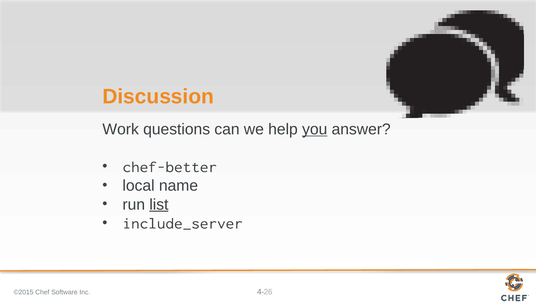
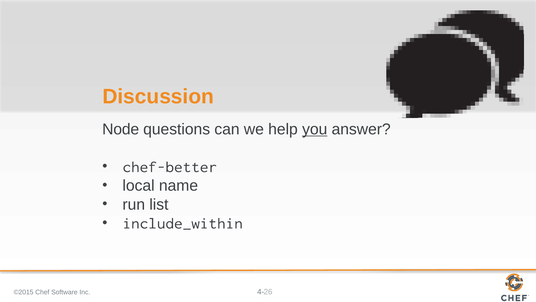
Work: Work -> Node
list underline: present -> none
include_server: include_server -> include_within
